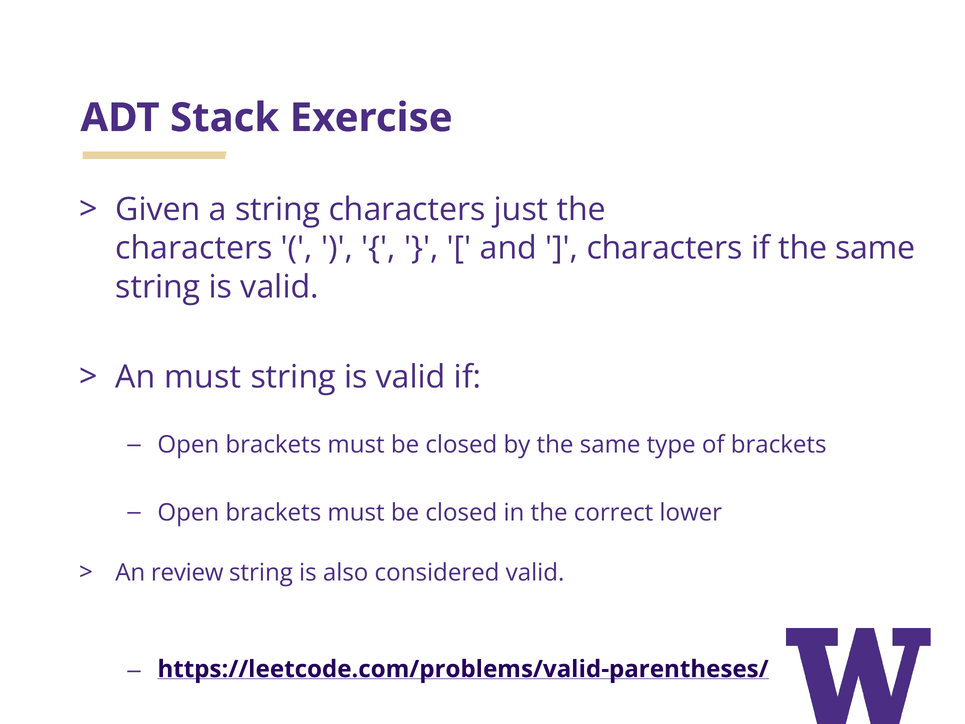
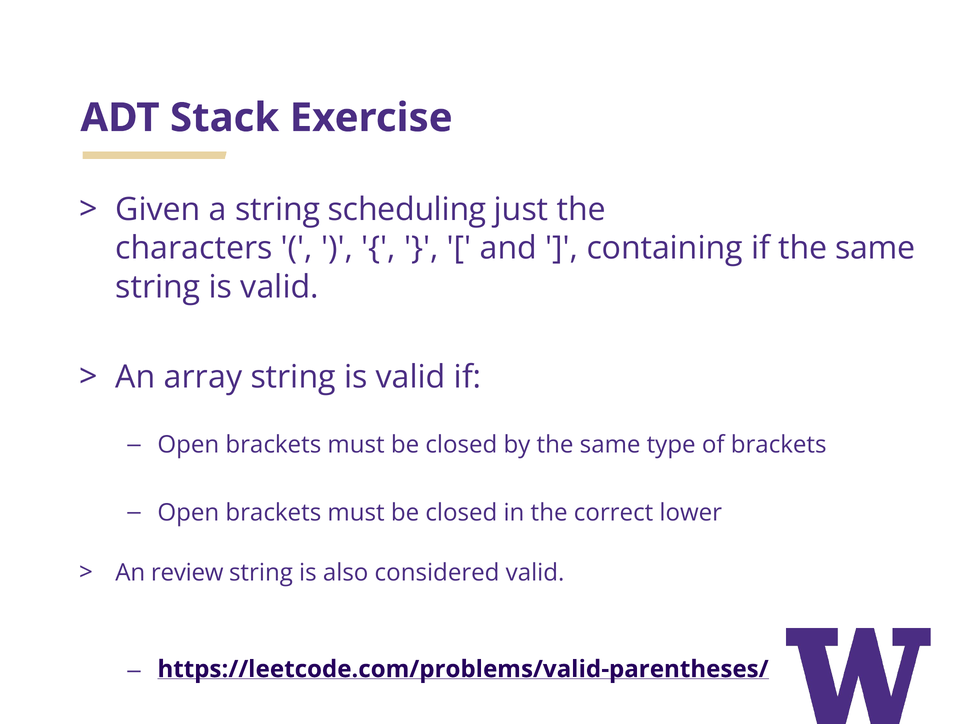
string characters: characters -> scheduling
characters at (665, 248): characters -> containing
An must: must -> array
